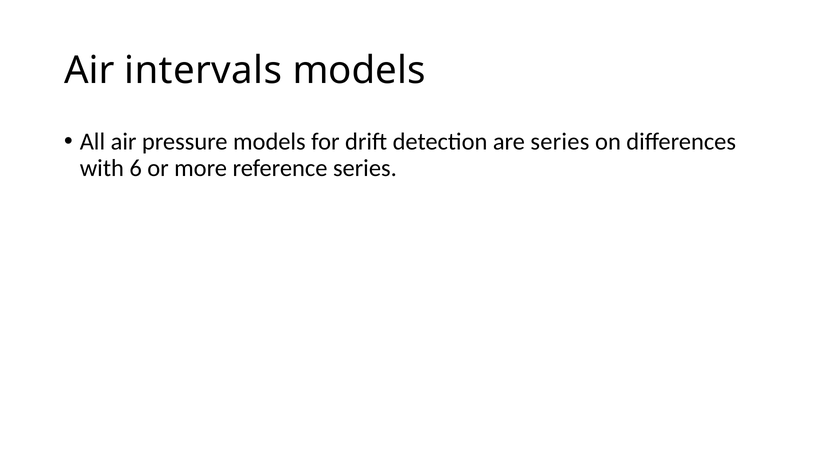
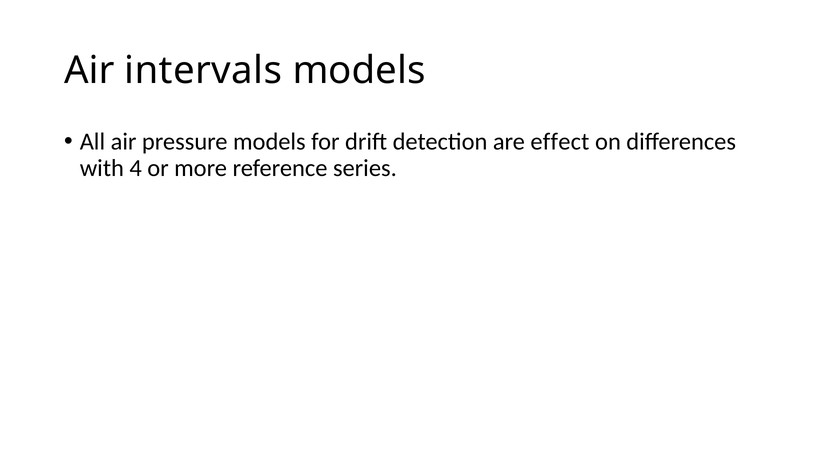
are series: series -> effect
6: 6 -> 4
